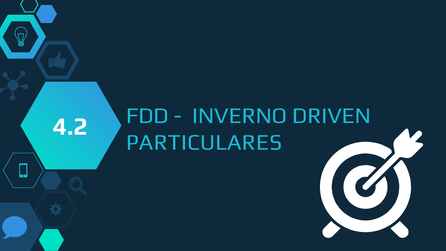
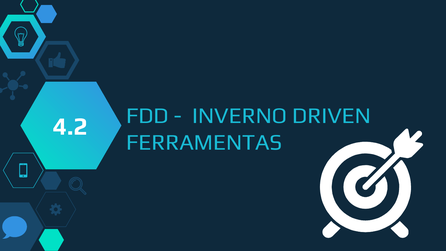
PARTICULARES: PARTICULARES -> FERRAMENTAS
